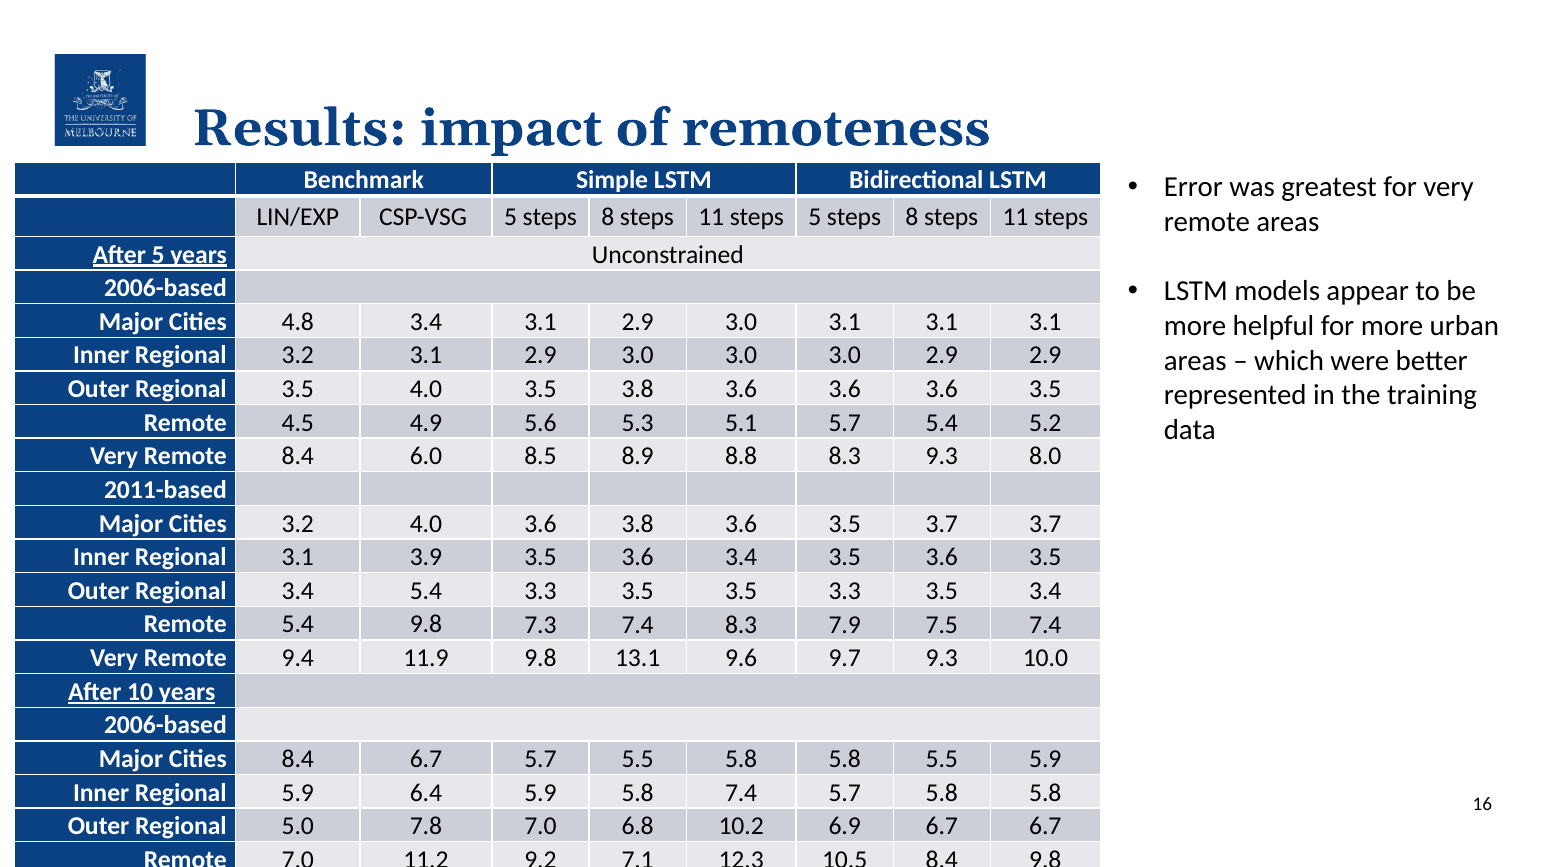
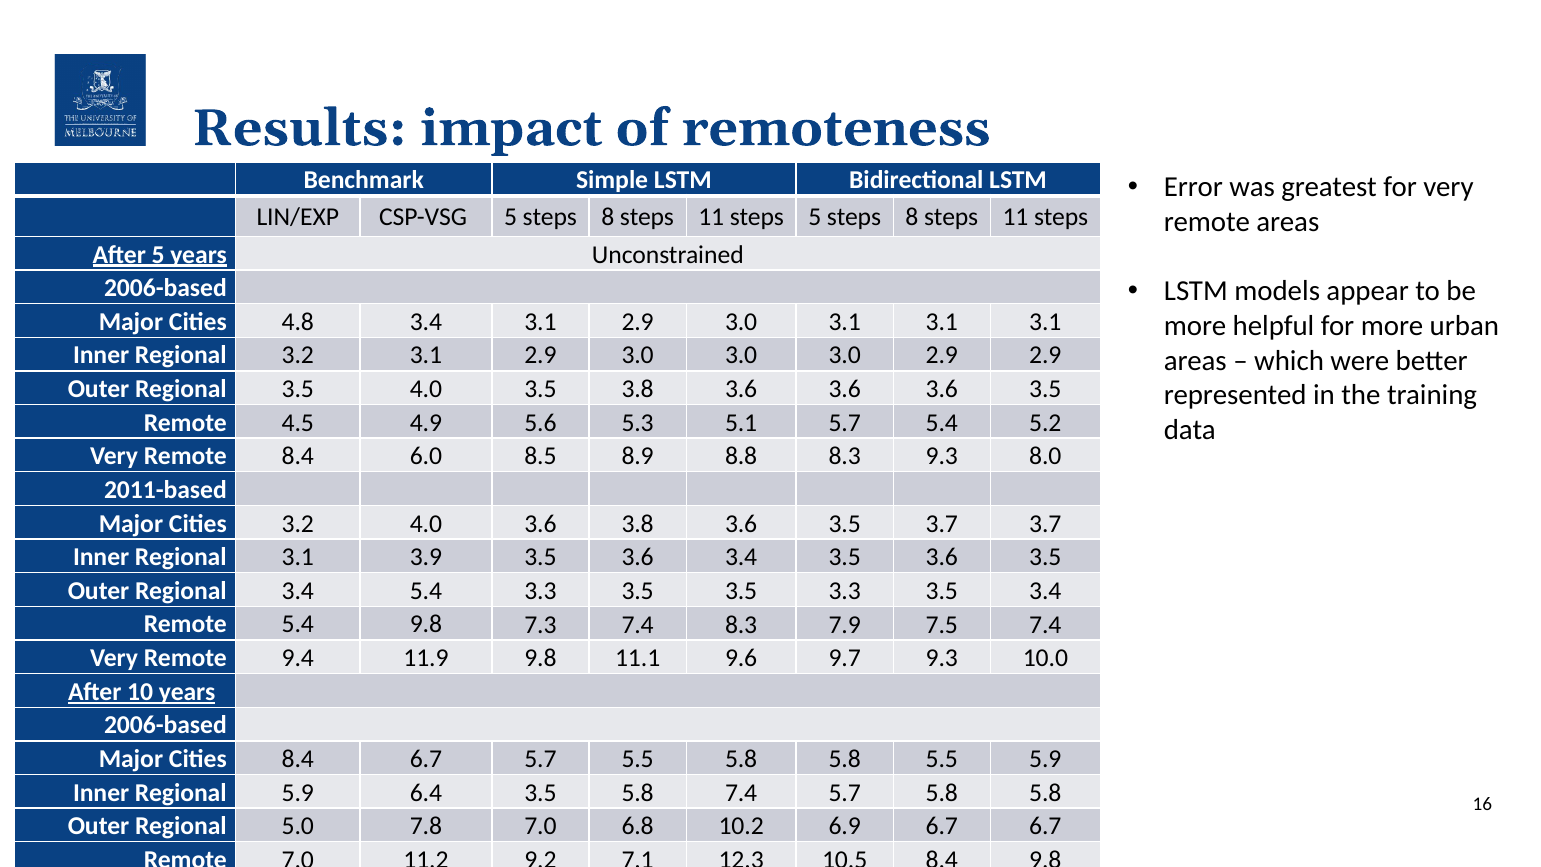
13.1: 13.1 -> 11.1
6.4 5.9: 5.9 -> 3.5
